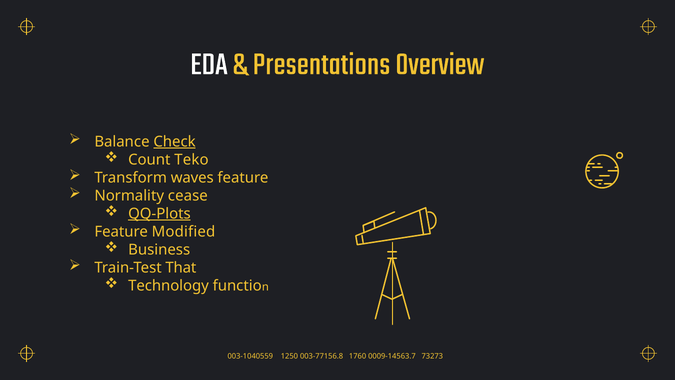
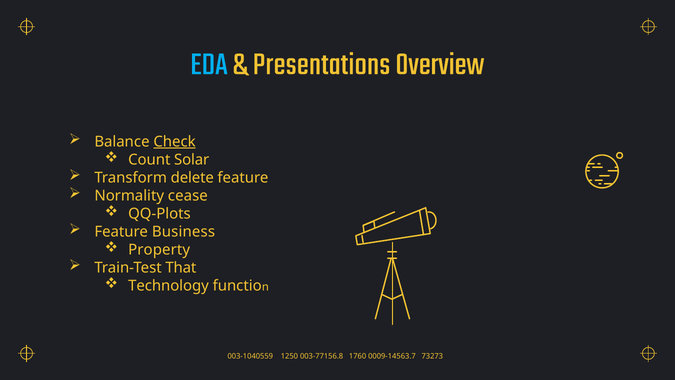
EDA colour: white -> light blue
Teko: Teko -> Solar
waves: waves -> delete
QQ-Plots underline: present -> none
Modified: Modified -> Business
Business: Business -> Property
